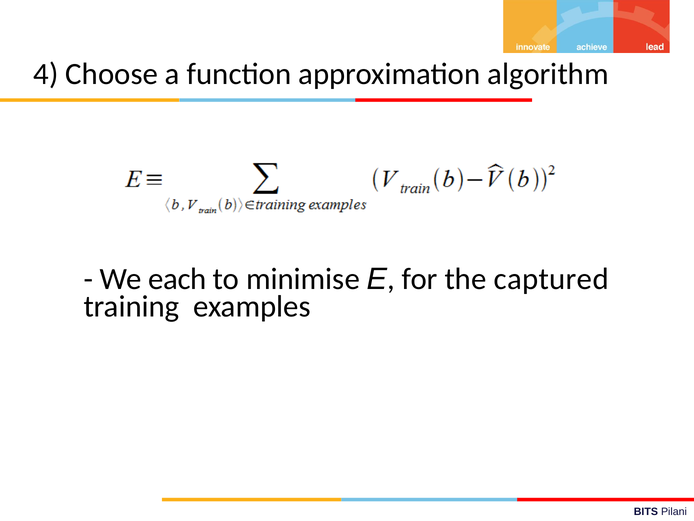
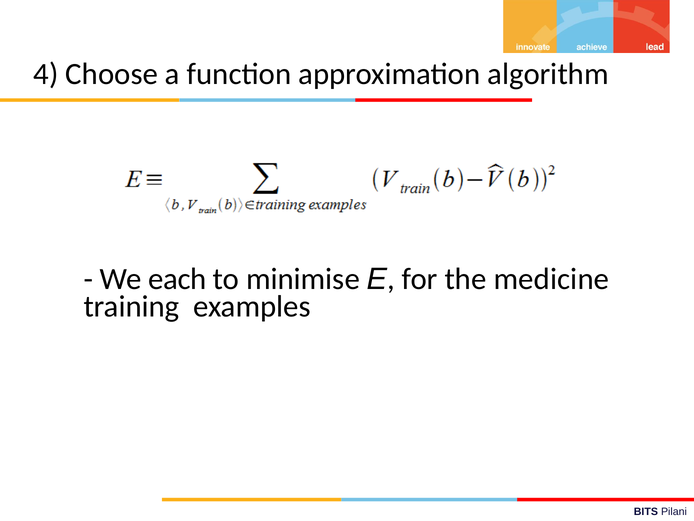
captured: captured -> medicine
